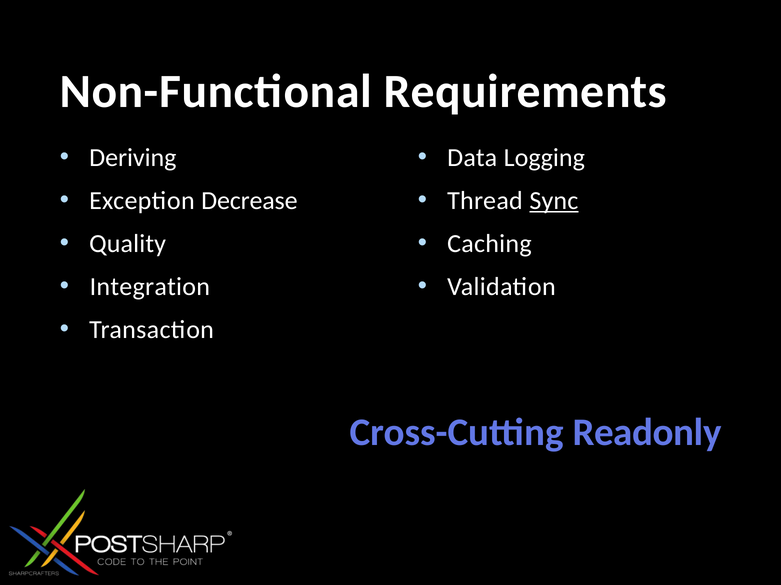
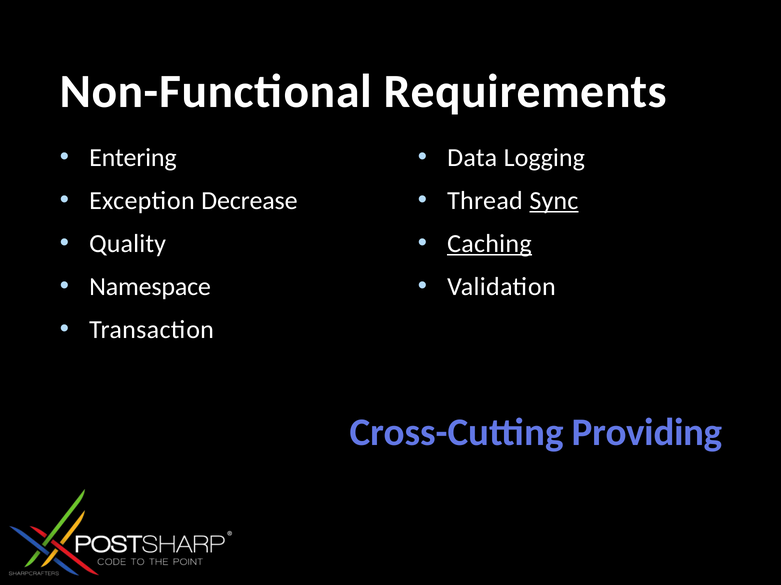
Deriving: Deriving -> Entering
Caching underline: none -> present
Integration: Integration -> Namespace
Readonly: Readonly -> Providing
